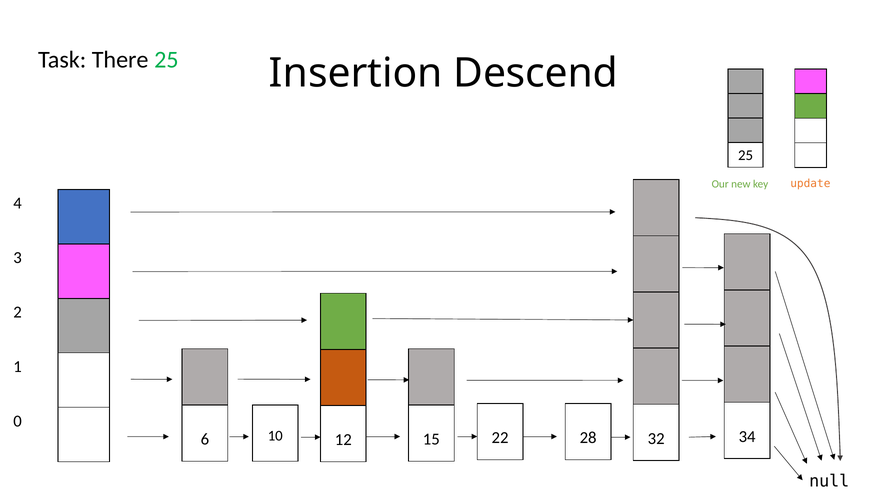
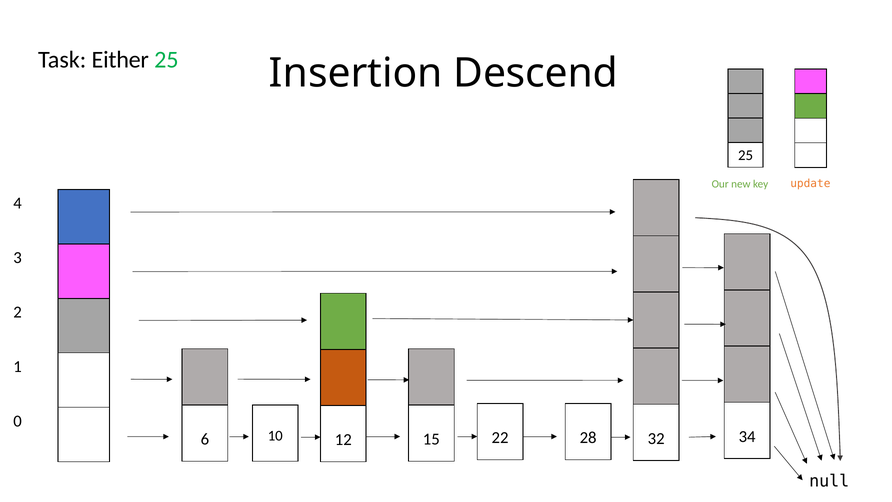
There: There -> Either
